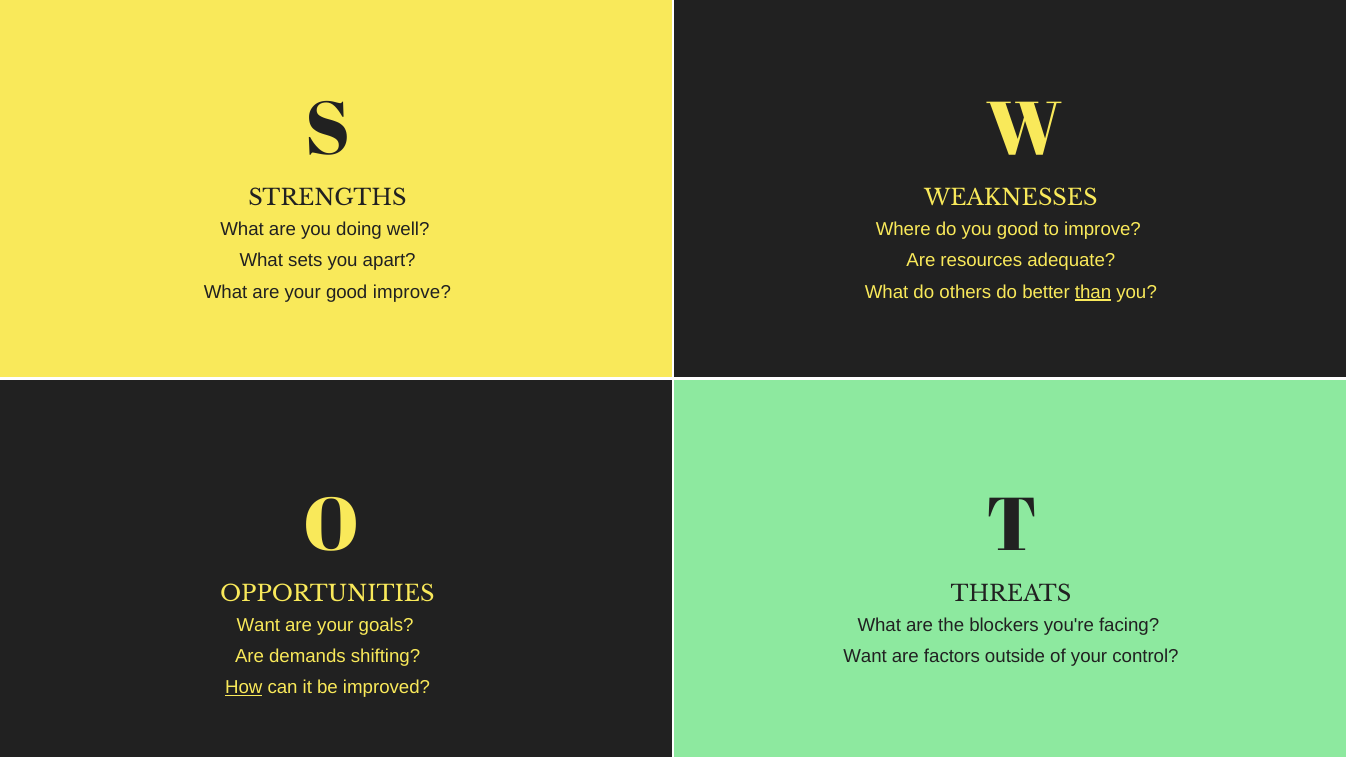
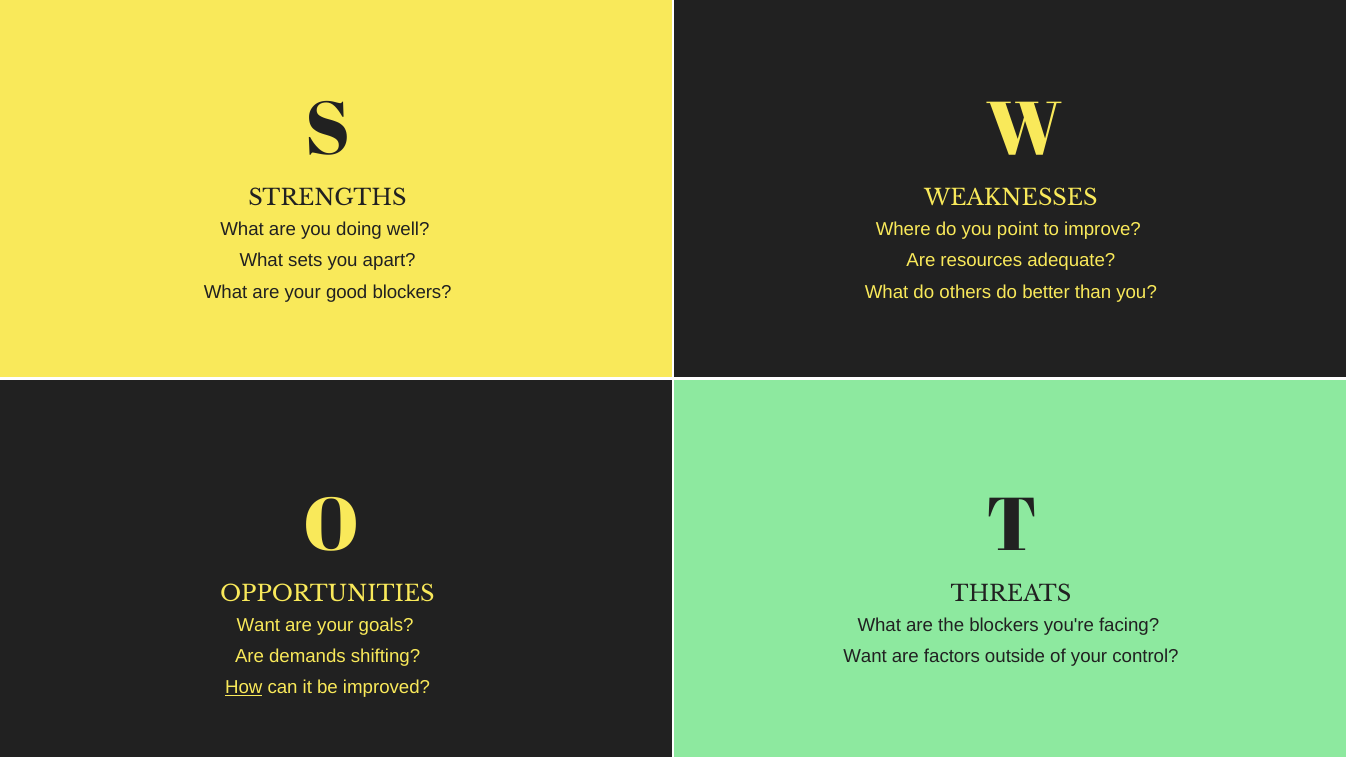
you good: good -> point
good improve: improve -> blockers
than underline: present -> none
